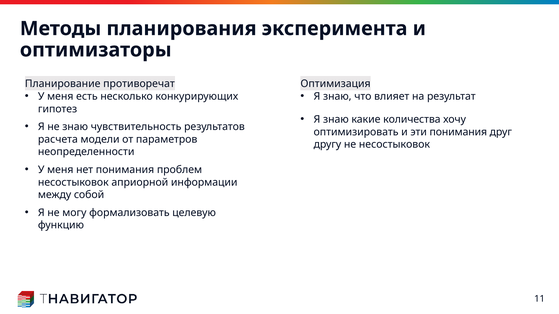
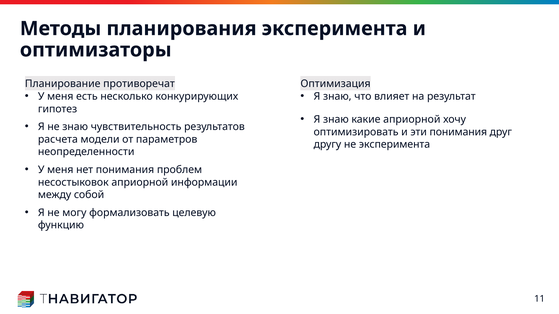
какие количества: количества -> априорной
не несостыковок: несостыковок -> эксперимента
